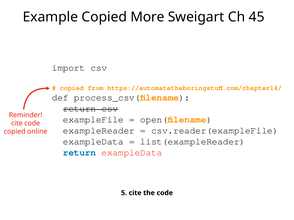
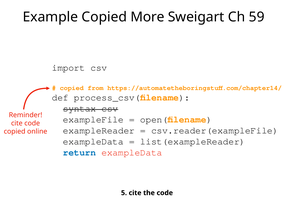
45: 45 -> 59
return at (79, 109): return -> syntax
